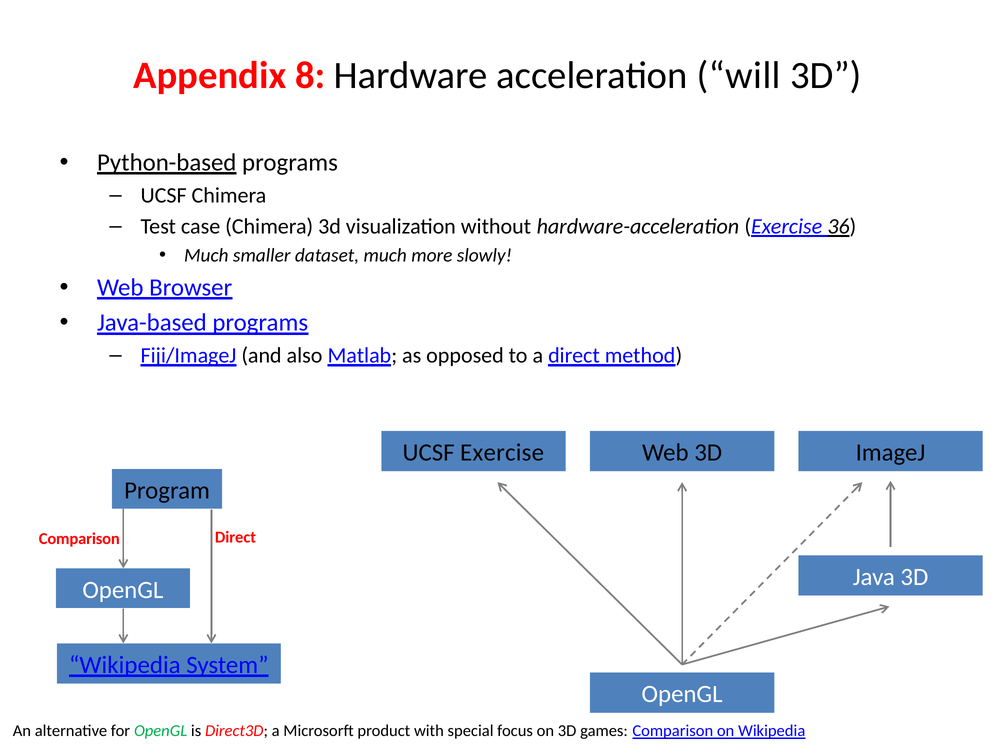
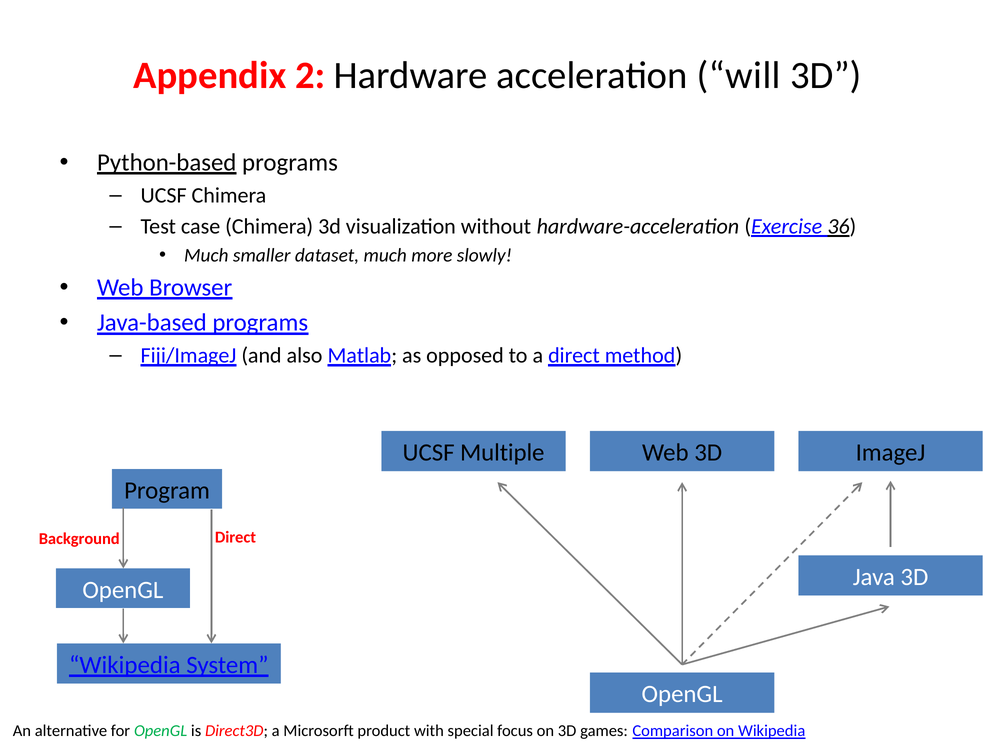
8: 8 -> 2
UCSF Exercise: Exercise -> Multiple
Comparison at (79, 539): Comparison -> Background
